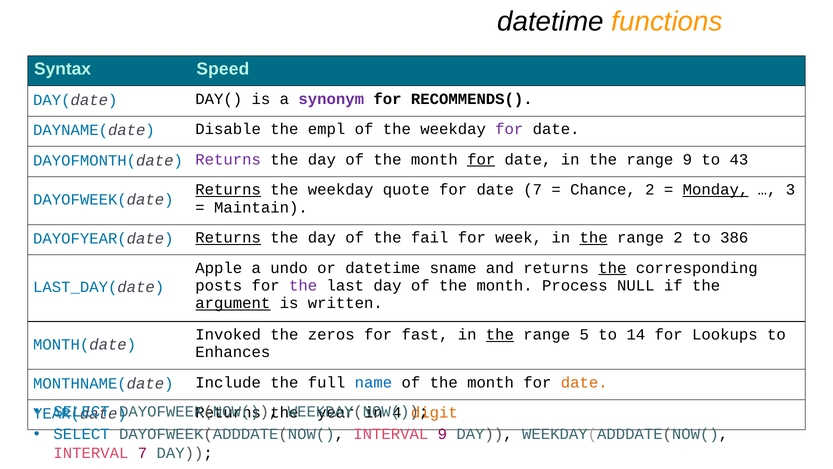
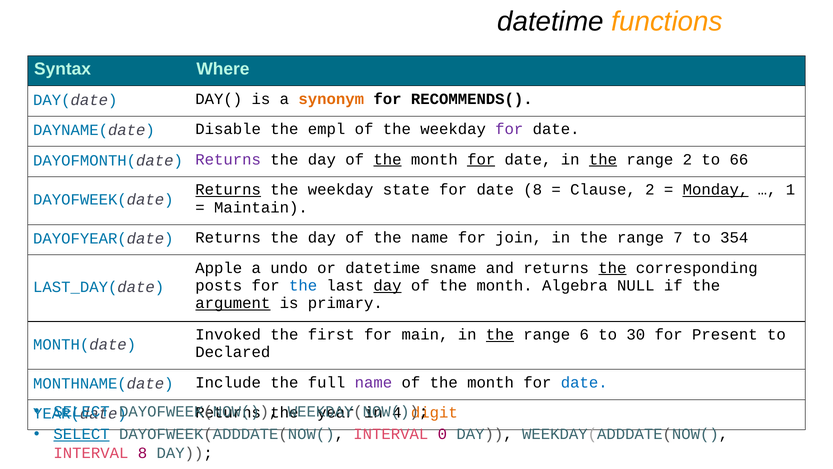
Speed: Speed -> Where
synonym colour: purple -> orange
the at (387, 159) underline: none -> present
the at (603, 159) underline: none -> present
range 9: 9 -> 2
43: 43 -> 66
quote: quote -> state
date 7: 7 -> 8
Chance: Chance -> Clause
3: 3 -> 1
Returns at (228, 237) underline: present -> none
the fail: fail -> name
week: week -> join
the at (594, 237) underline: present -> none
range 2: 2 -> 7
386: 386 -> 354
the at (303, 285) colour: purple -> blue
day at (387, 285) underline: none -> present
Process: Process -> Algebra
written: written -> primary
zeros: zeros -> first
fast: fast -> main
5: 5 -> 6
14: 14 -> 30
Lookups: Lookups -> Present
Enhances: Enhances -> Declared
name at (373, 382) colour: blue -> purple
date at (584, 382) colour: orange -> blue
SELECT at (82, 434) underline: none -> present
INTERVAL 9: 9 -> 0
INTERVAL 7: 7 -> 8
